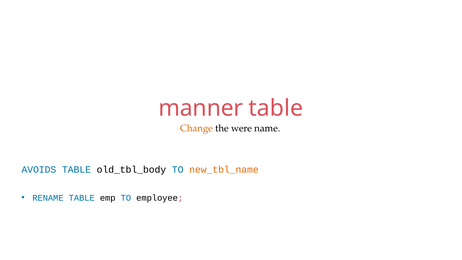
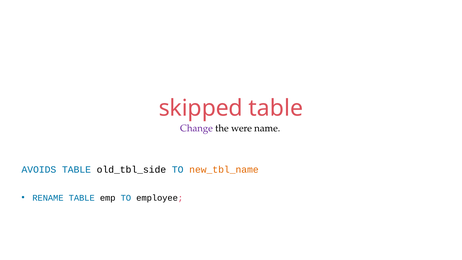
manner: manner -> skipped
Change colour: orange -> purple
old_tbl_body: old_tbl_body -> old_tbl_side
